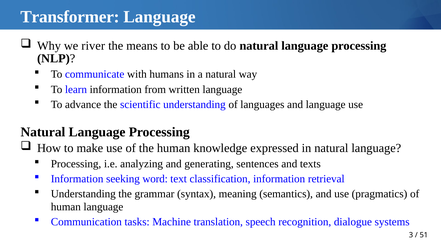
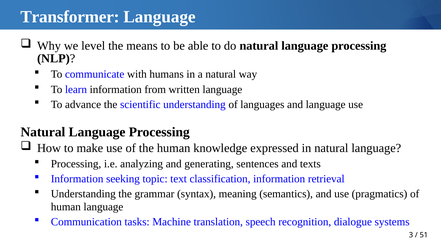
river: river -> level
word: word -> topic
